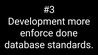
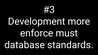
done: done -> must
